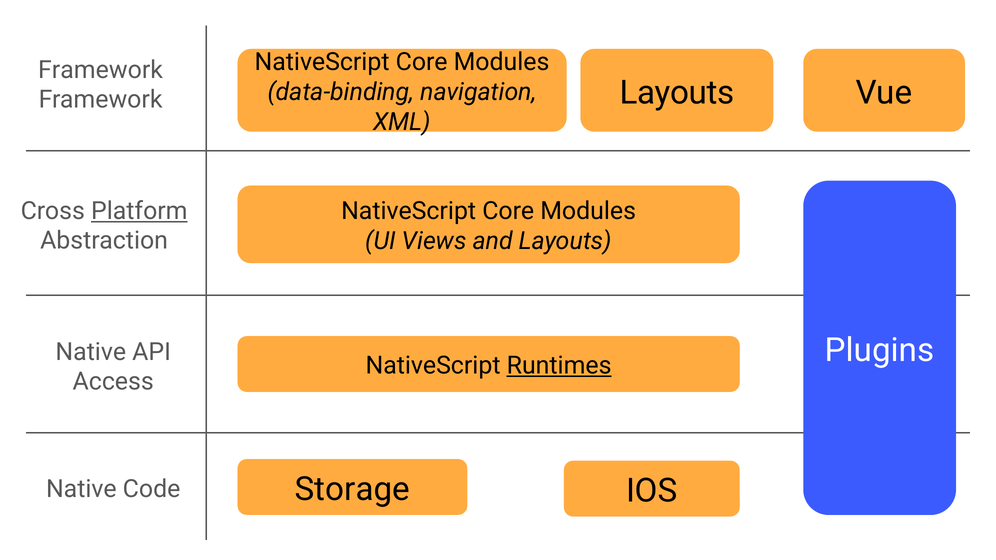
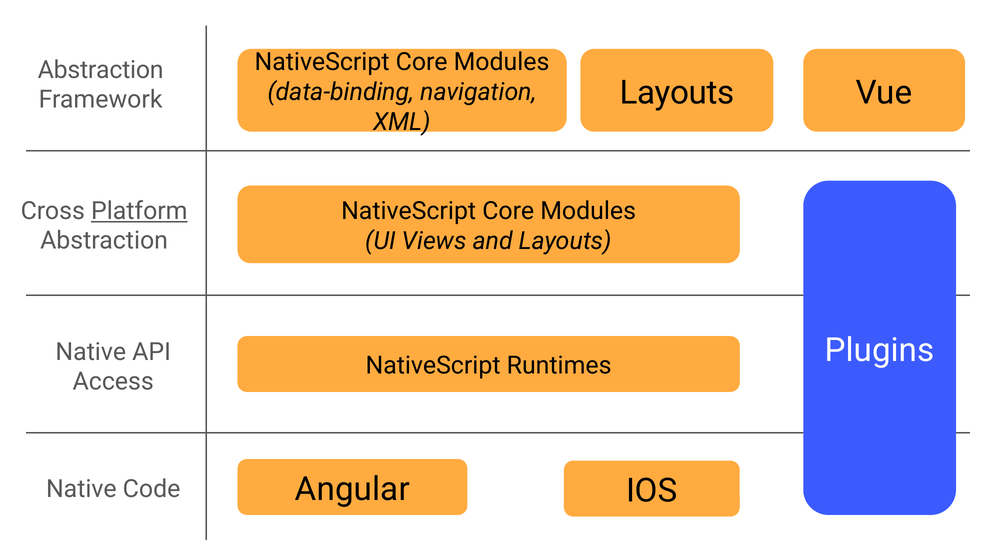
Framework at (101, 70): Framework -> Abstraction
Runtimes underline: present -> none
Storage: Storage -> Angular
